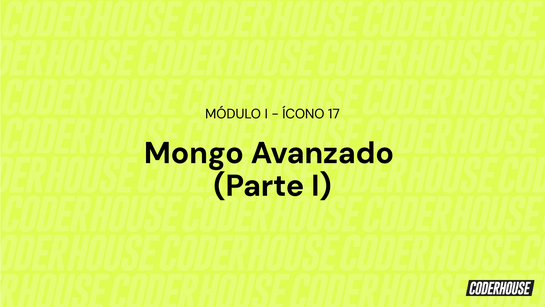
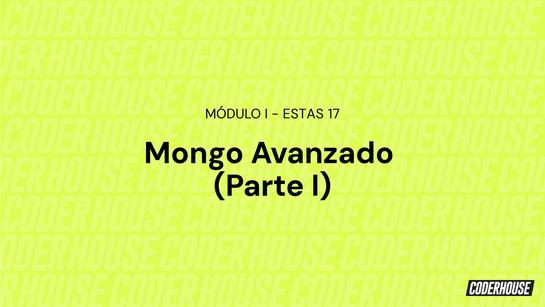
ÍCONO: ÍCONO -> ESTAS
